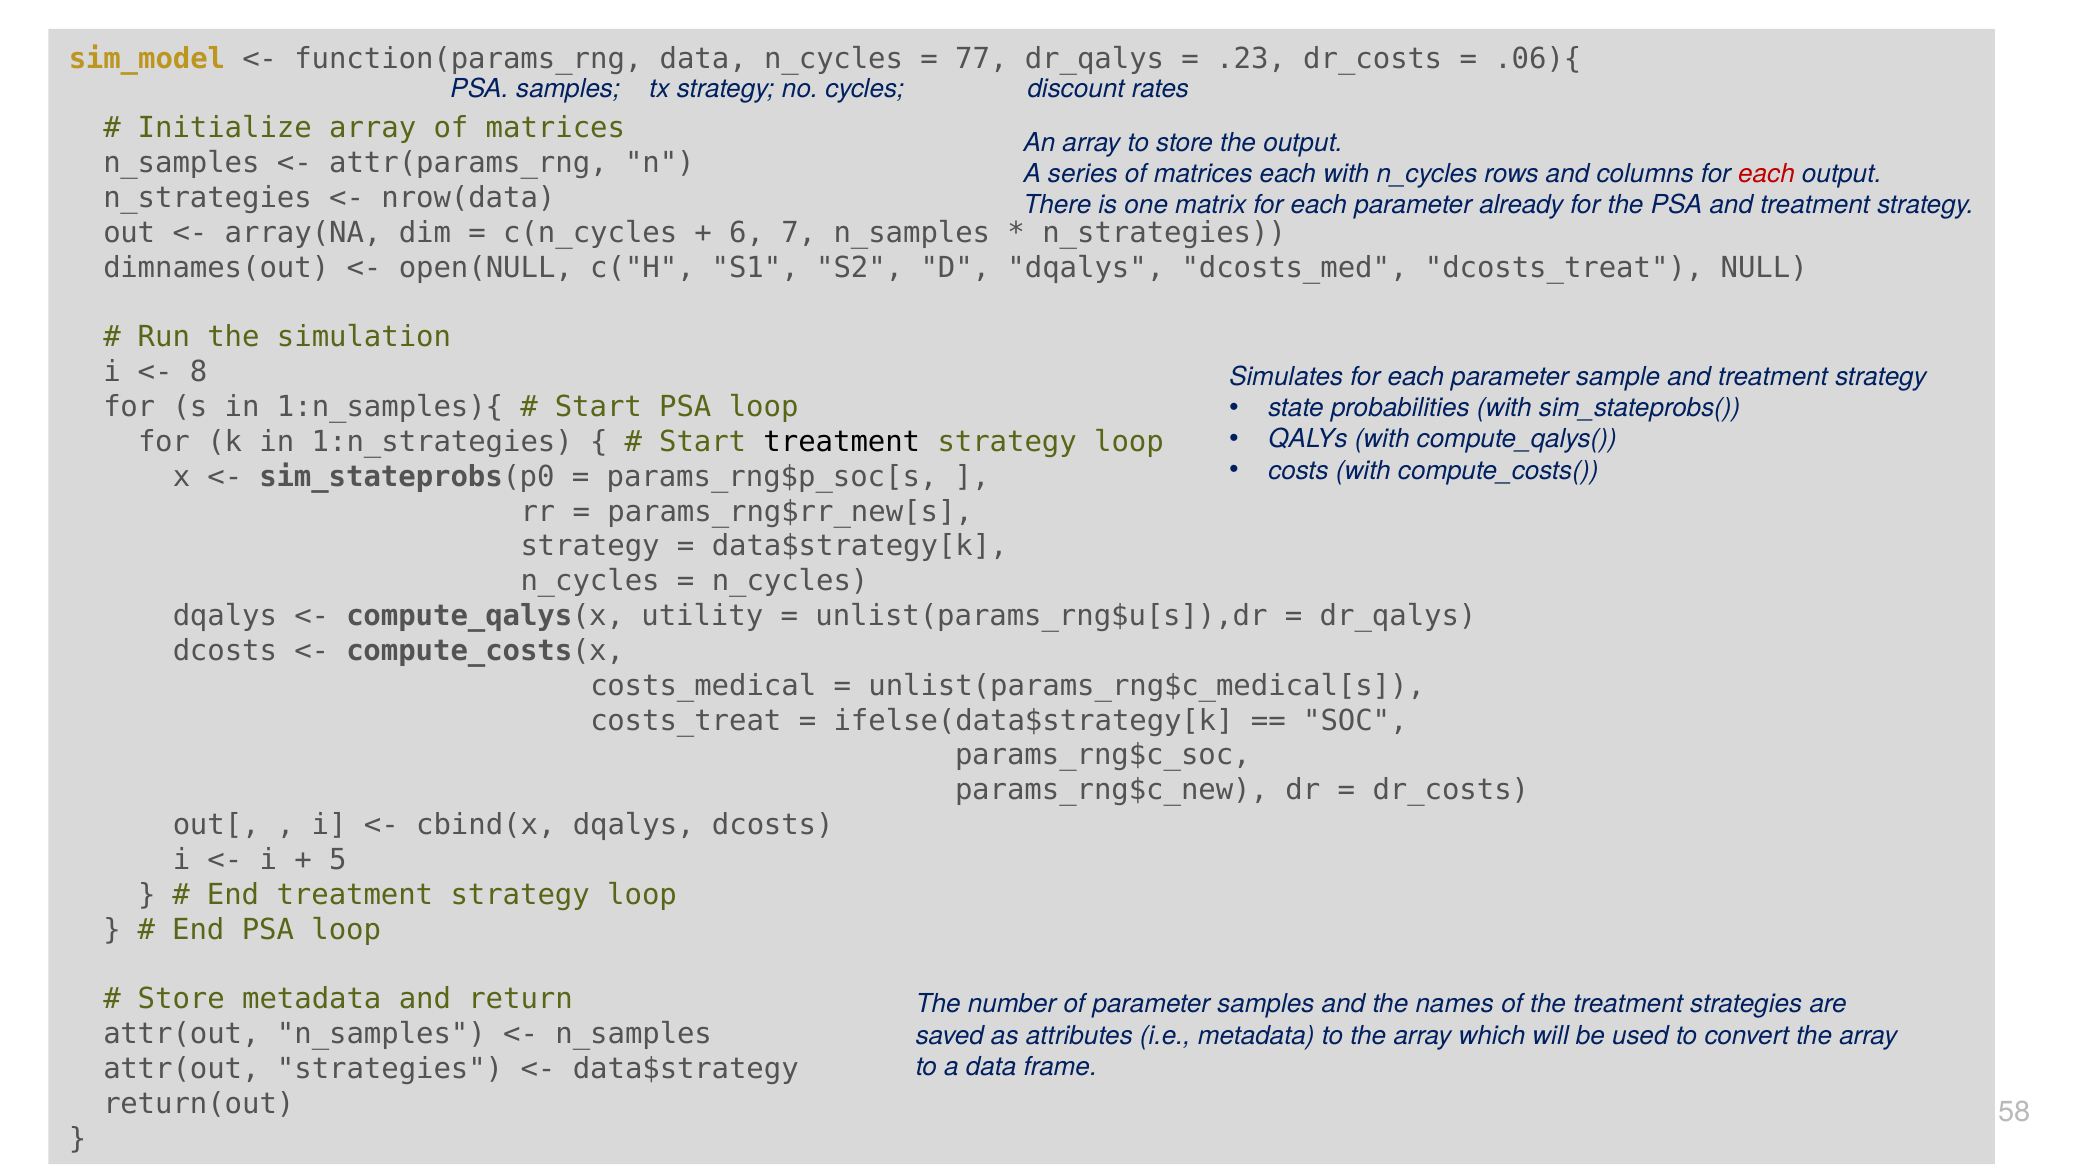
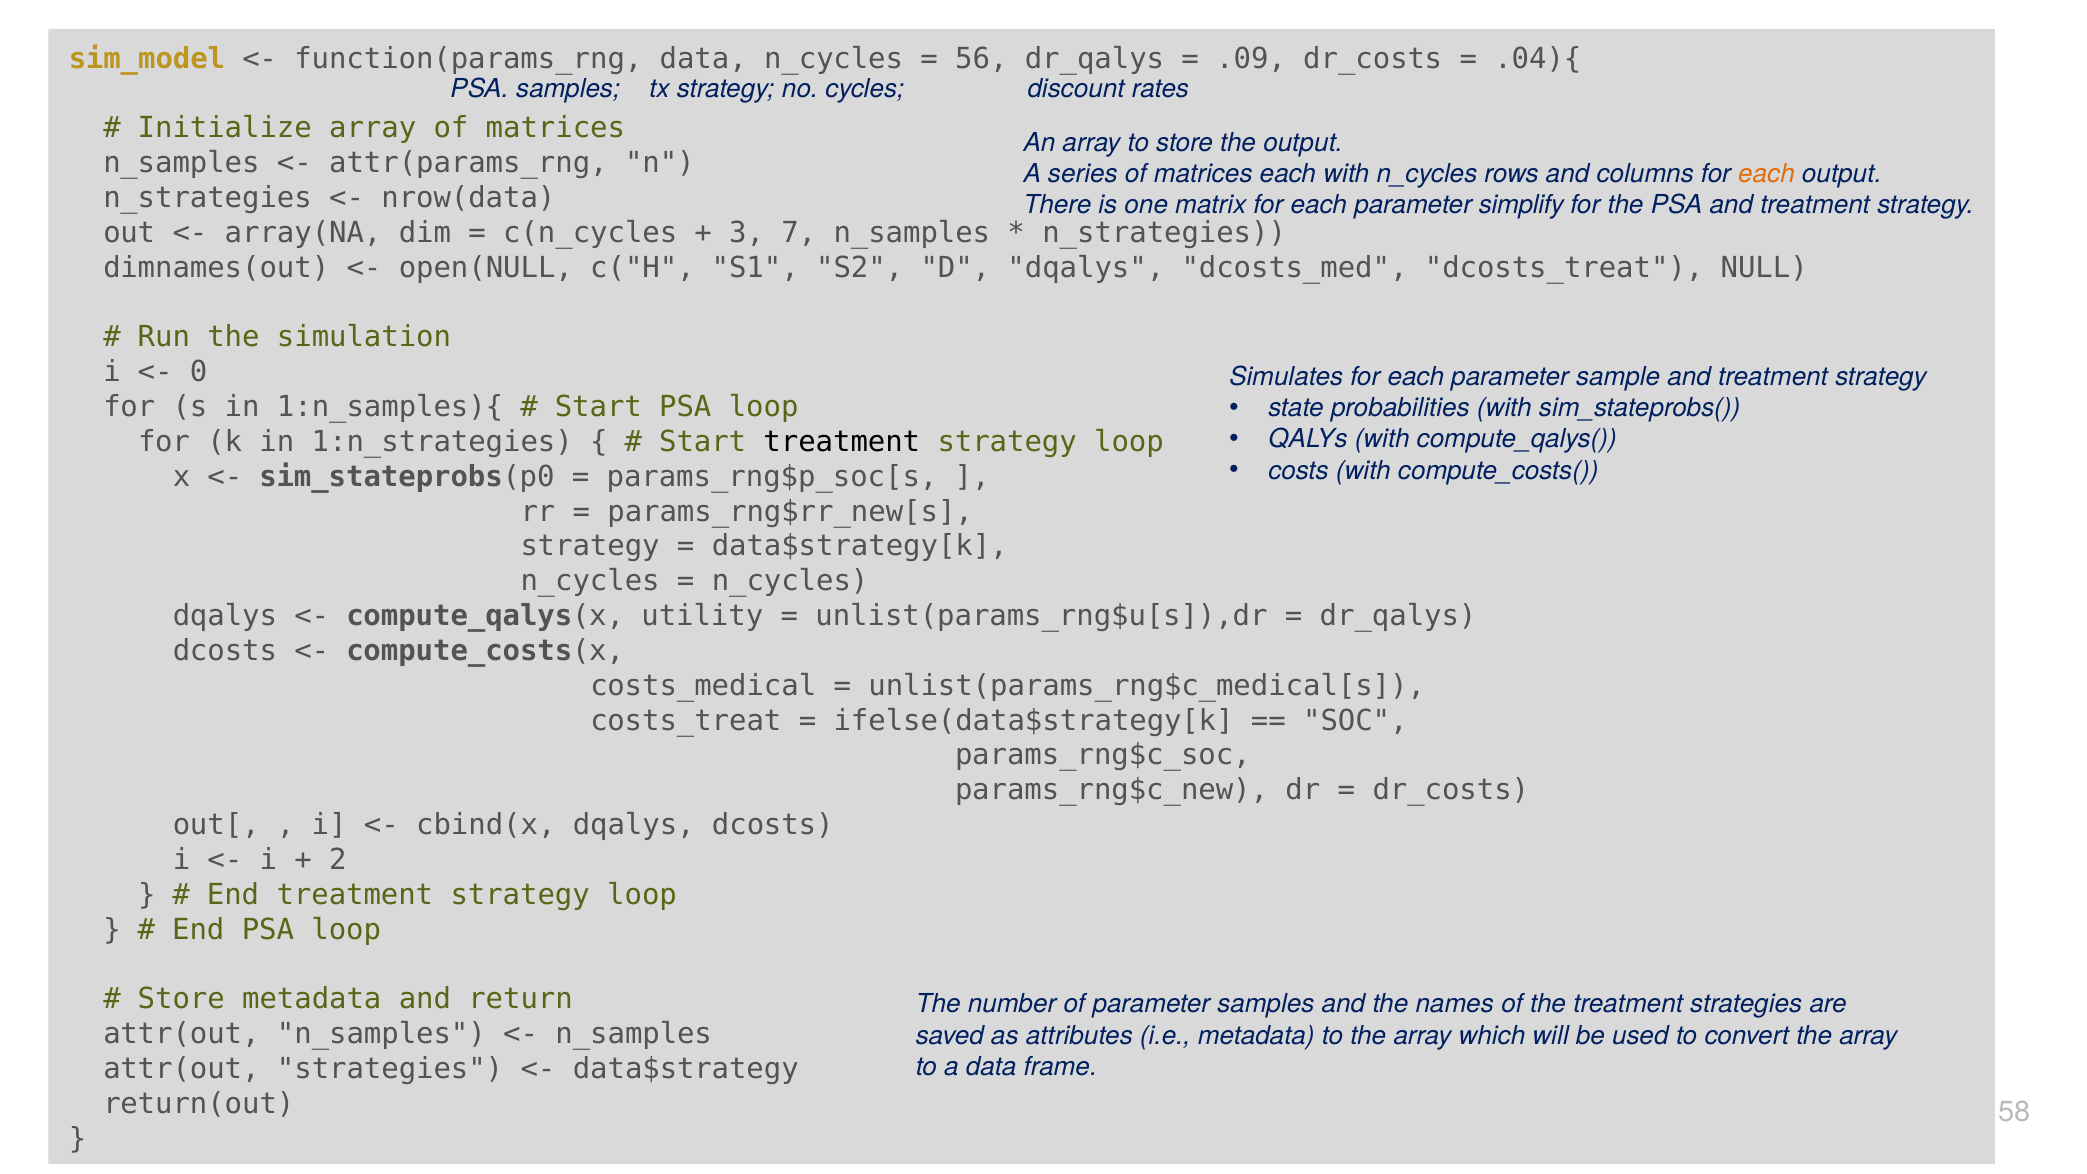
77: 77 -> 56
.23: .23 -> .09
.06){: .06){ -> .04){
each at (1767, 174) colour: red -> orange
already: already -> simplify
6: 6 -> 3
8: 8 -> 0
5: 5 -> 2
